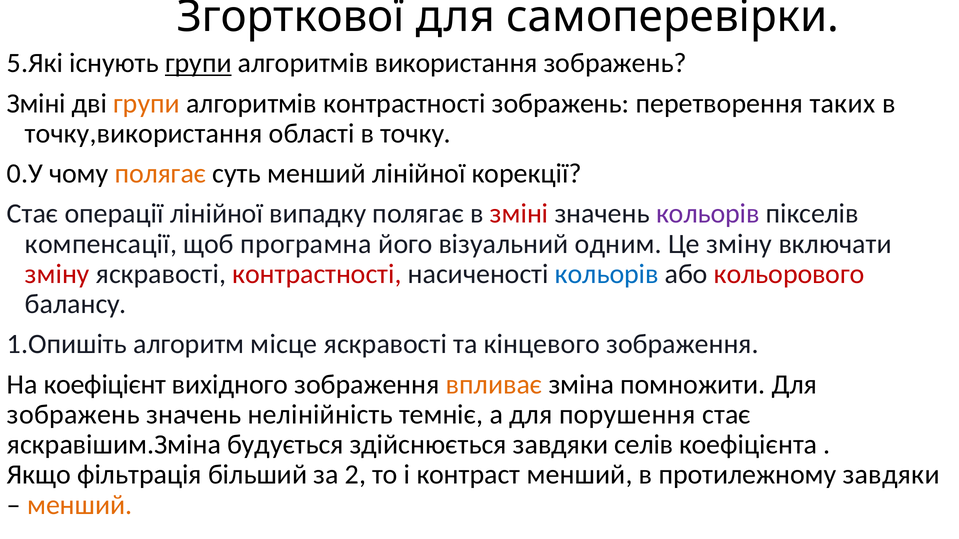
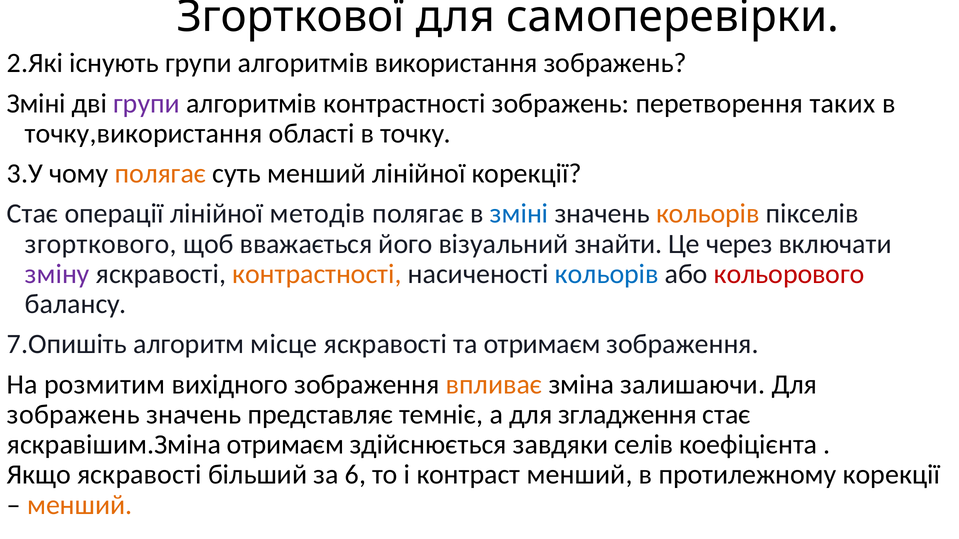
5.Які: 5.Які -> 2.Які
групи at (198, 63) underline: present -> none
групи at (147, 103) colour: orange -> purple
0.У: 0.У -> 3.У
випадку: випадку -> методів
зміні at (519, 214) colour: red -> blue
кольорів at (708, 214) colour: purple -> orange
компенсації: компенсації -> згорткового
програмна: програмна -> вважається
одним: одним -> знайти
Це зміну: зміну -> через
зміну at (57, 274) colour: red -> purple
контрастності at (317, 274) colour: red -> orange
1.Опишіть: 1.Опишіть -> 7.Опишіть
та кінцевого: кінцевого -> отримаєм
коефіцієнт: коефіцієнт -> розмитим
помножити: помножити -> залишаючи
нелінійність: нелінійність -> представляє
порушення: порушення -> згладження
яскравішим.Зміна будується: будується -> отримаєм
Якщо фільтрація: фільтрація -> яскравості
2: 2 -> 6
протилежному завдяки: завдяки -> корекції
